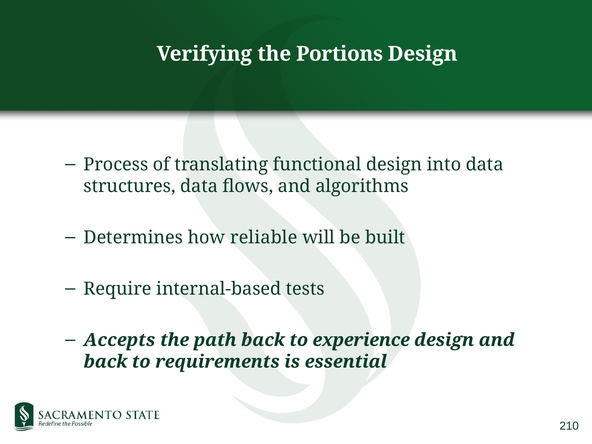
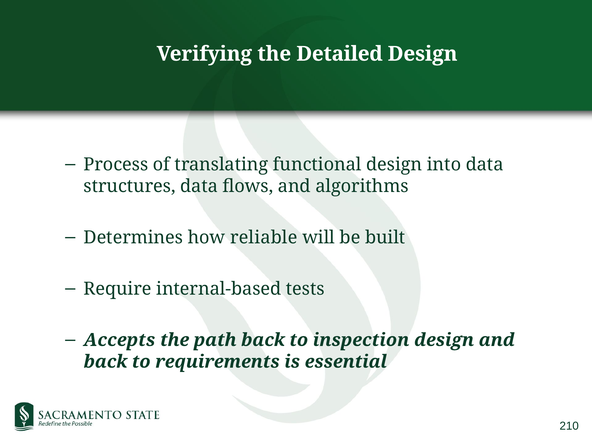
Portions: Portions -> Detailed
experience: experience -> inspection
